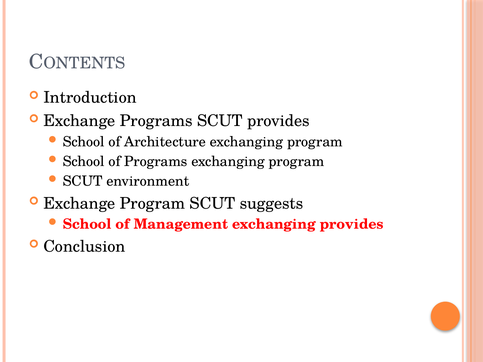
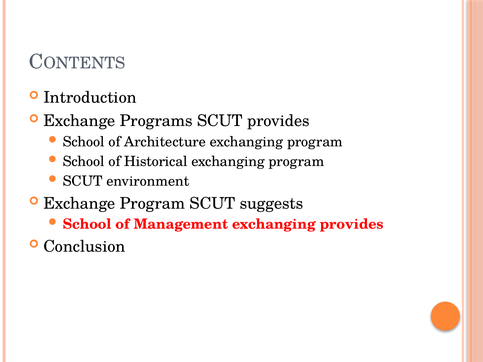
of Programs: Programs -> Historical
